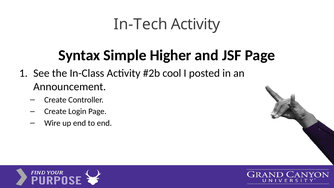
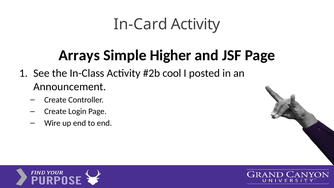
In-Tech: In-Tech -> In-Card
Syntax: Syntax -> Arrays
